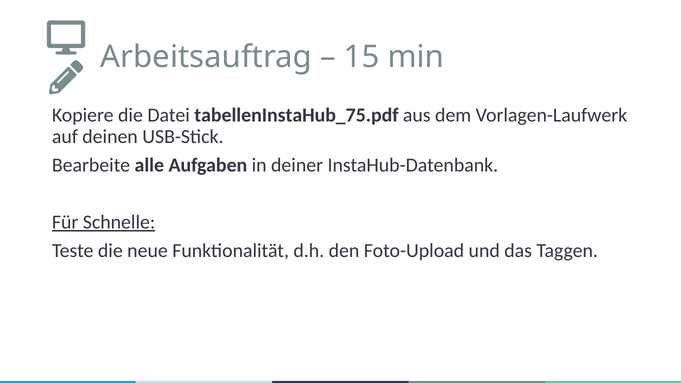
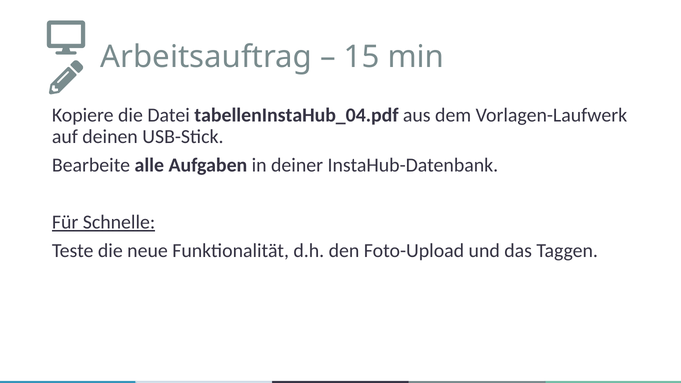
tabellenInstaHub_75.pdf: tabellenInstaHub_75.pdf -> tabellenInstaHub_04.pdf
